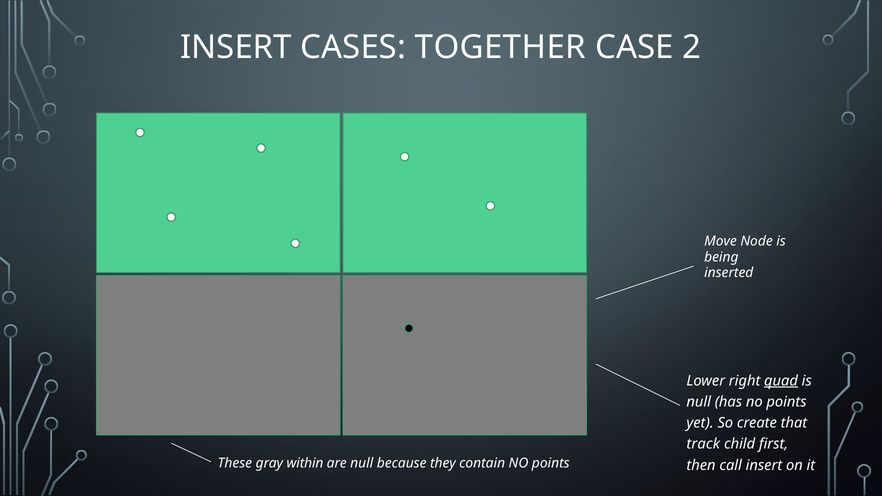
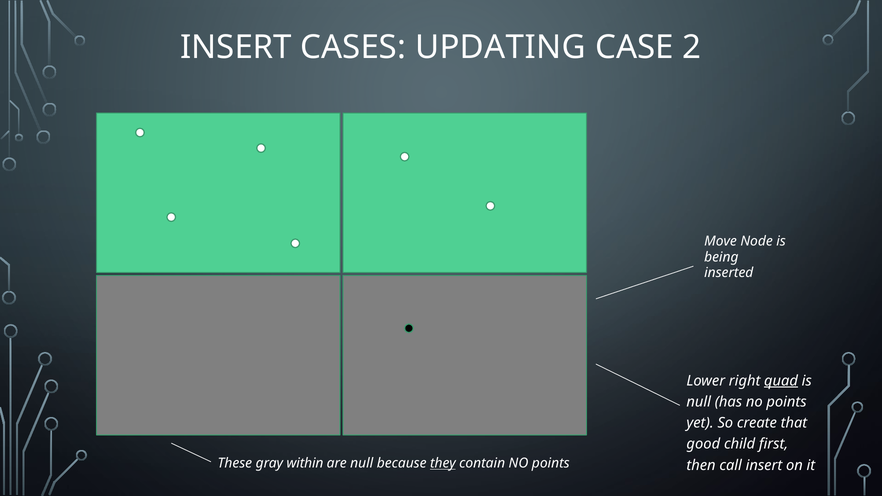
TOGETHER: TOGETHER -> UPDATING
track: track -> good
they underline: none -> present
